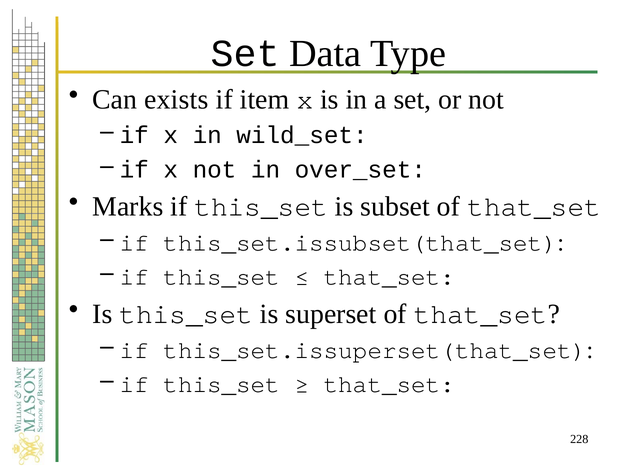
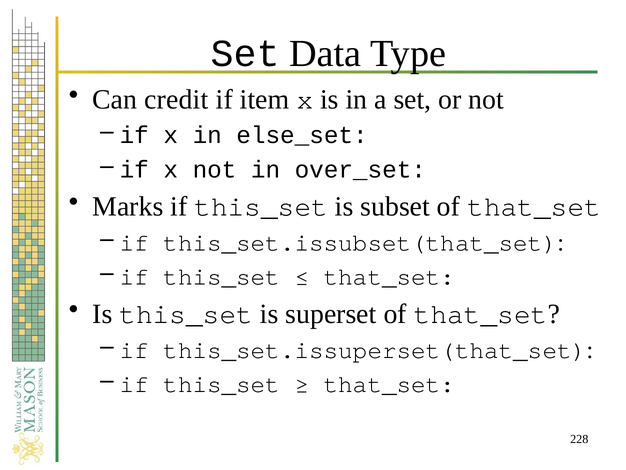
exists: exists -> credit
wild_set: wild_set -> else_set
